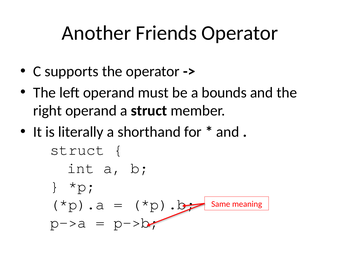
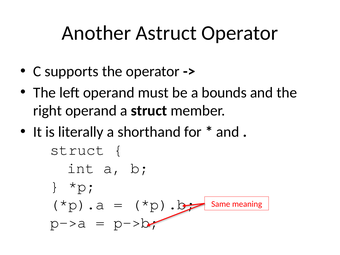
Friends: Friends -> Astruct
